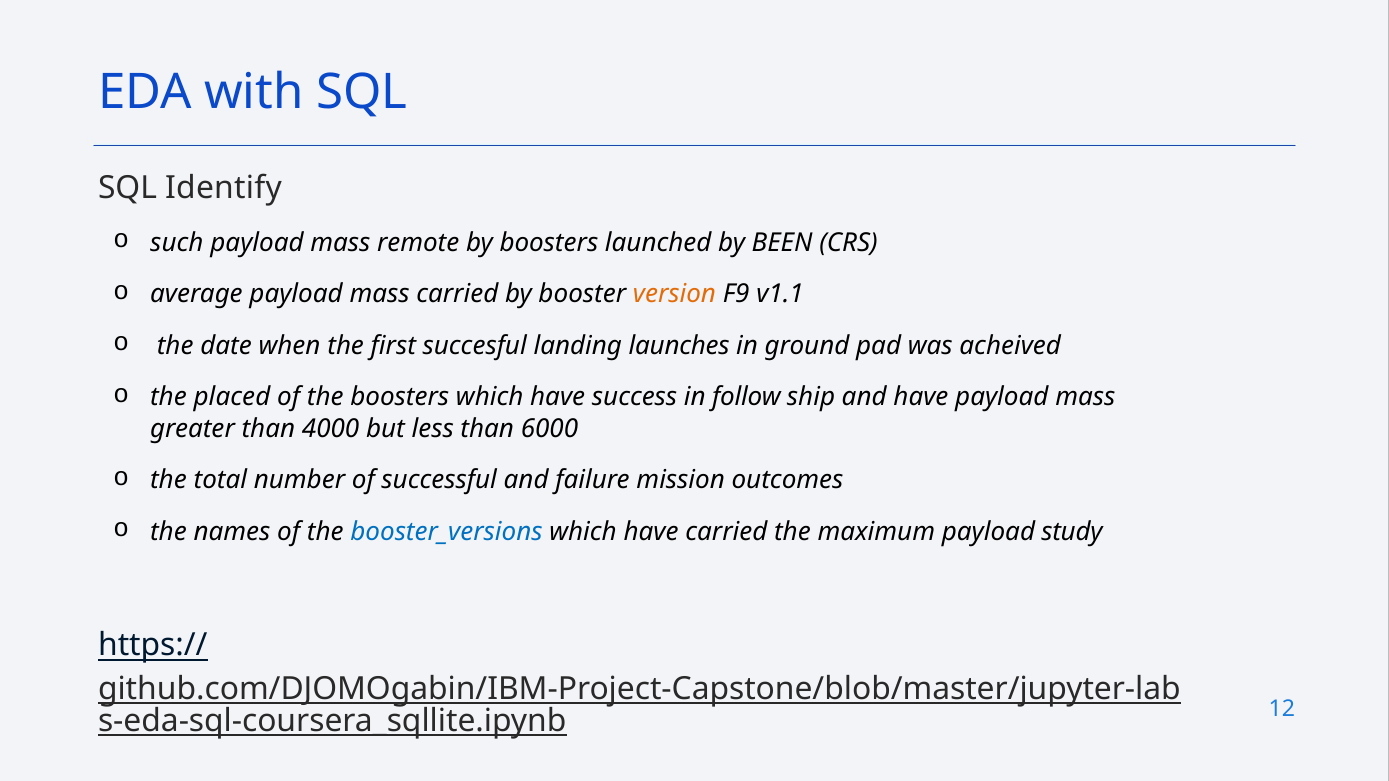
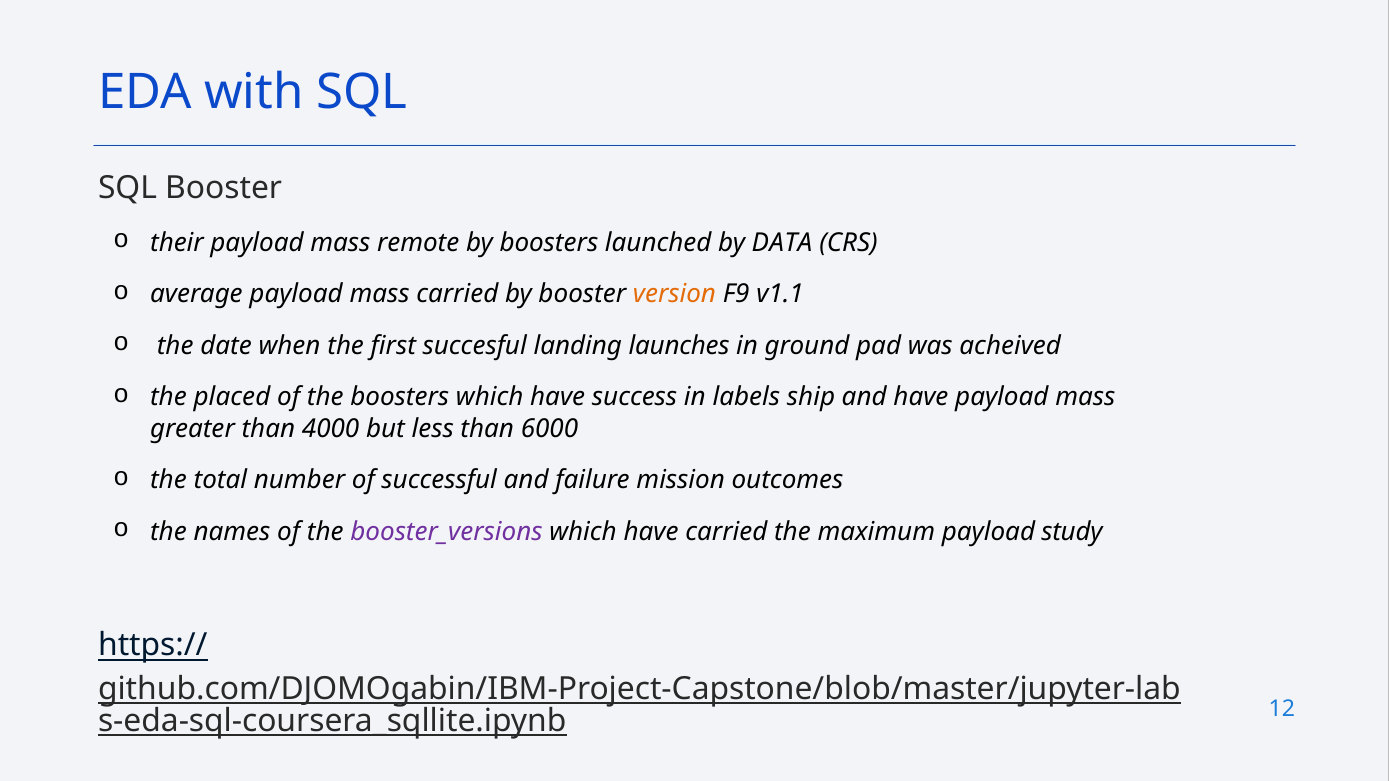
SQL Identify: Identify -> Booster
such: such -> their
BEEN: BEEN -> DATA
follow: follow -> labels
booster_versions colour: blue -> purple
